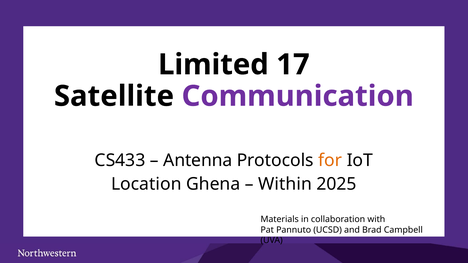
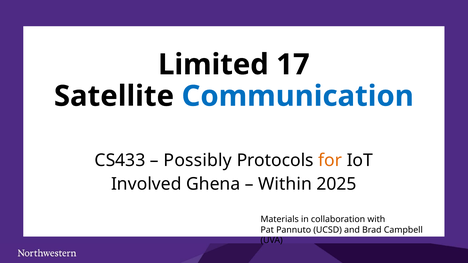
Communication colour: purple -> blue
Antenna: Antenna -> Possibly
Location: Location -> Involved
